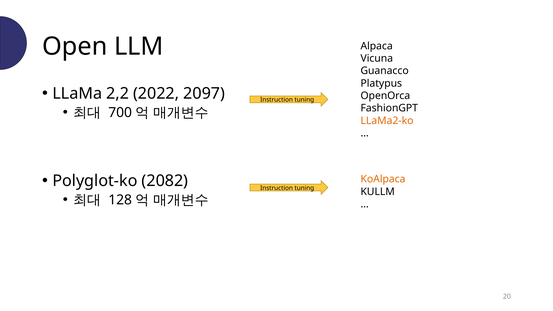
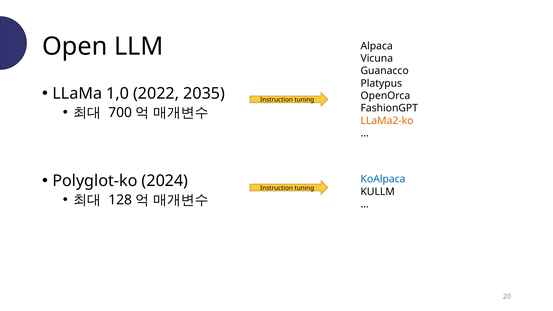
2,2: 2,2 -> 1,0
2097: 2097 -> 2035
2082: 2082 -> 2024
KoAlpaca colour: orange -> blue
